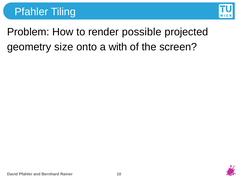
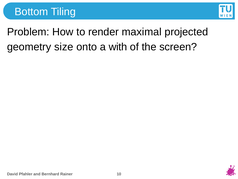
Pfahler at (31, 12): Pfahler -> Bottom
possible: possible -> maximal
